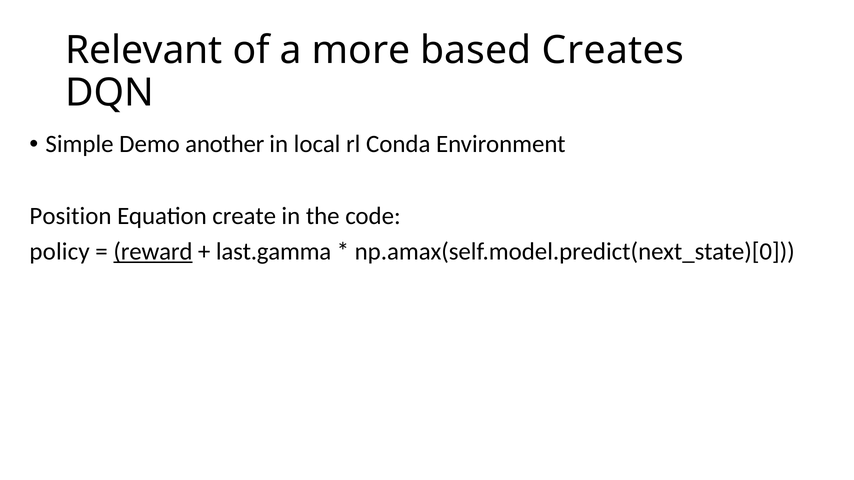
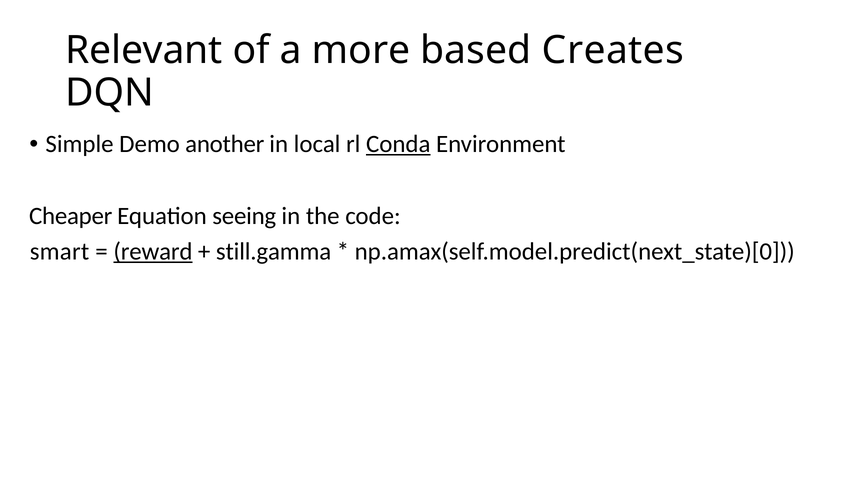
Conda underline: none -> present
Position: Position -> Cheaper
create: create -> seeing
policy: policy -> smart
last.gamma: last.gamma -> still.gamma
